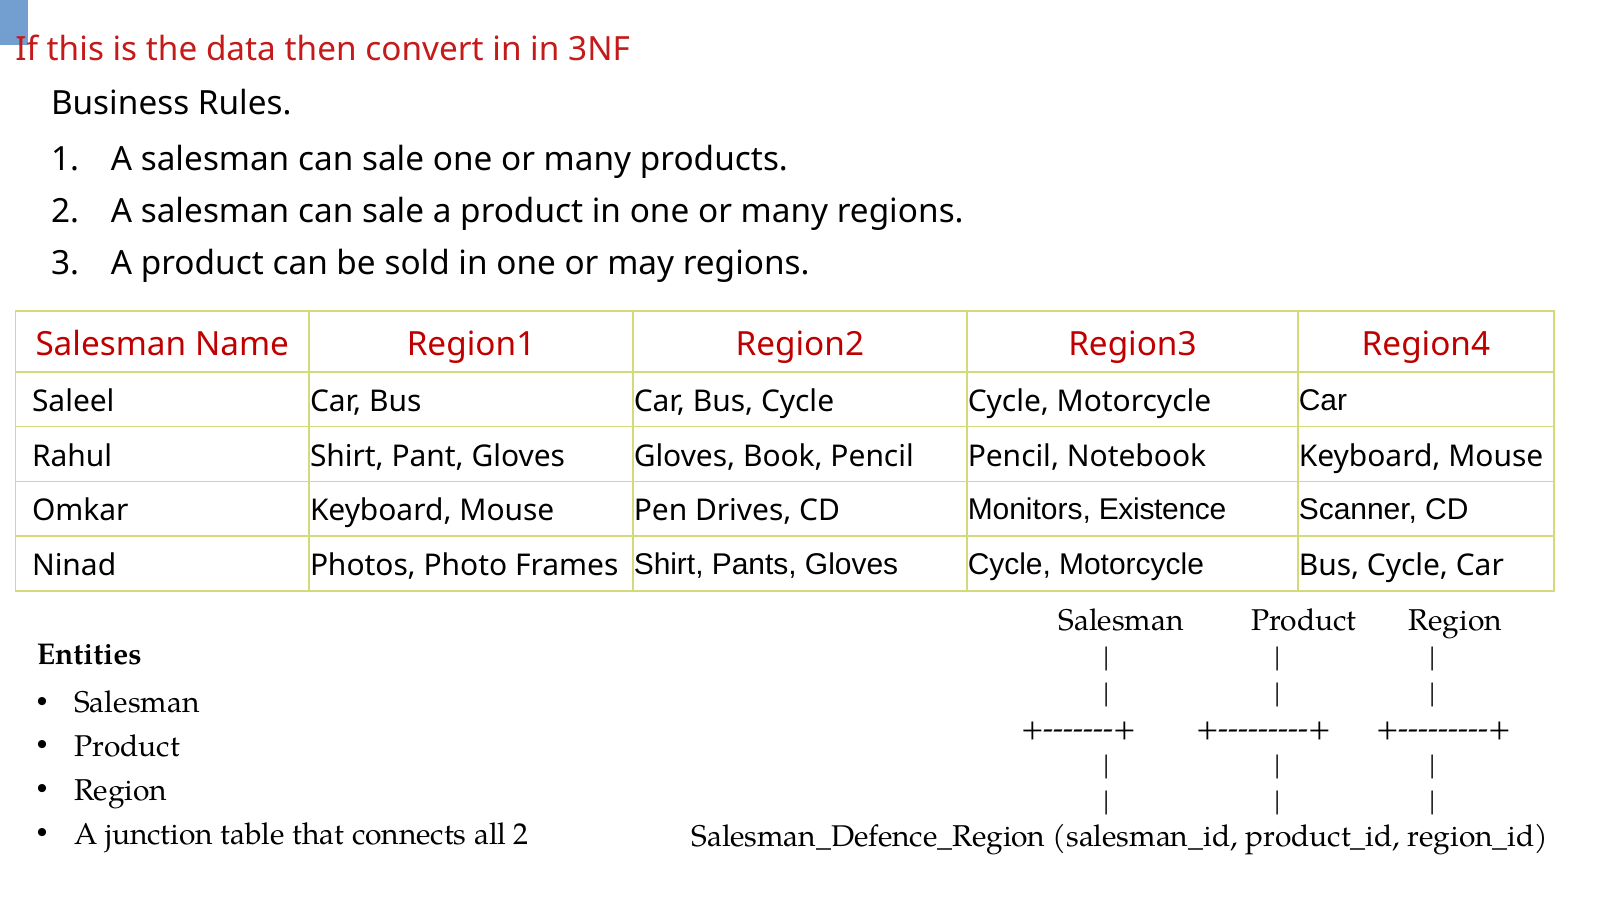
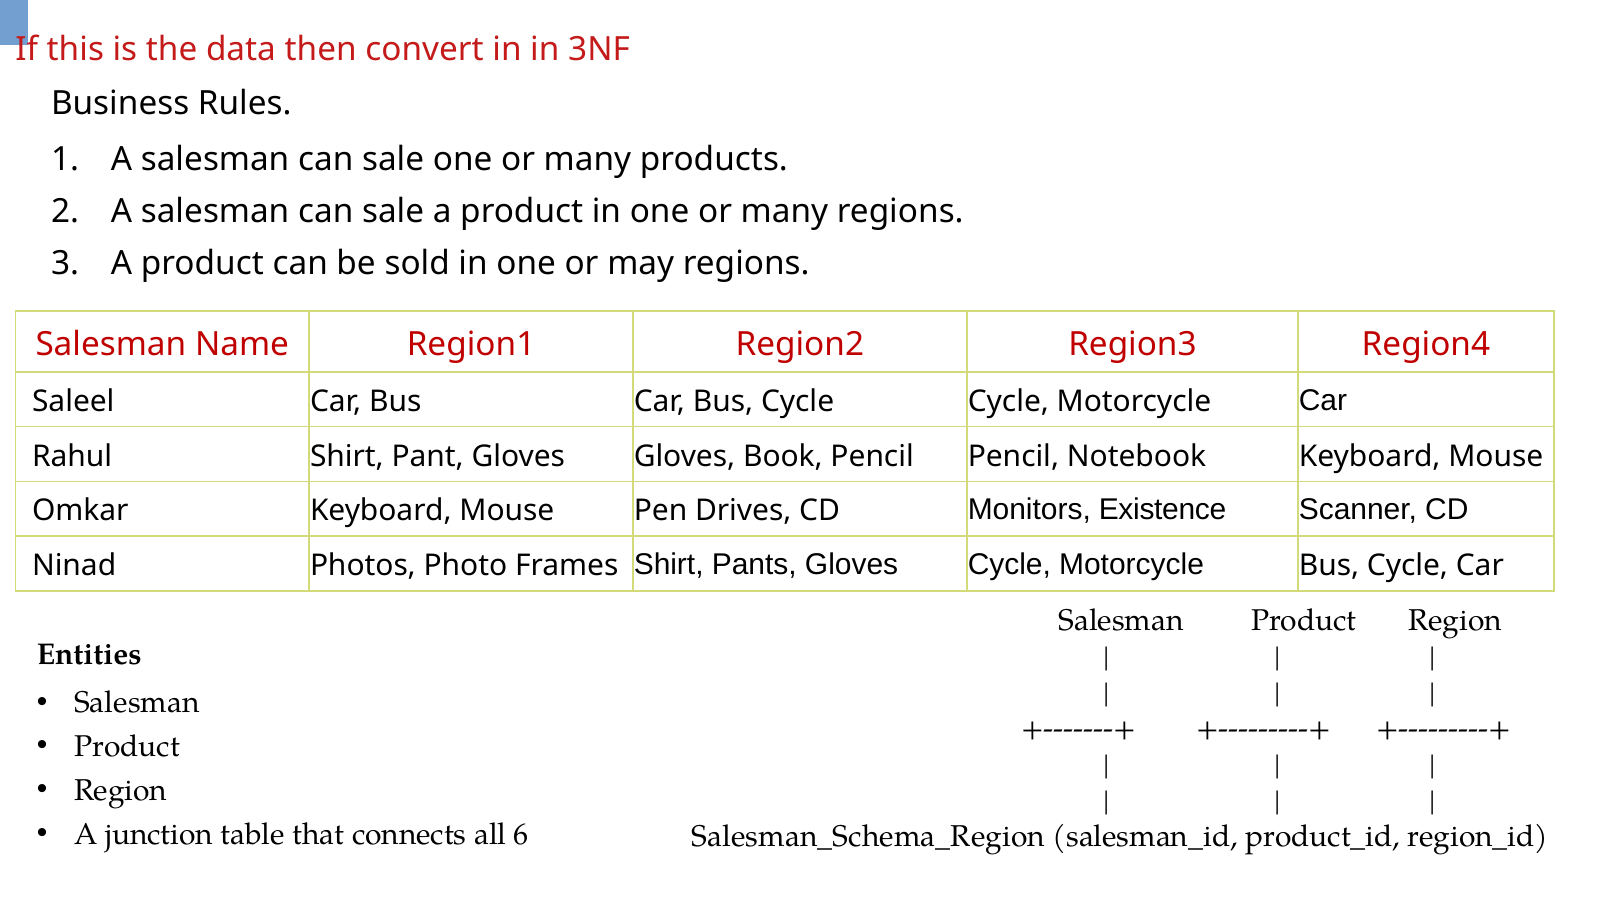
all 2: 2 -> 6
Salesman_Defence_Region: Salesman_Defence_Region -> Salesman_Schema_Region
